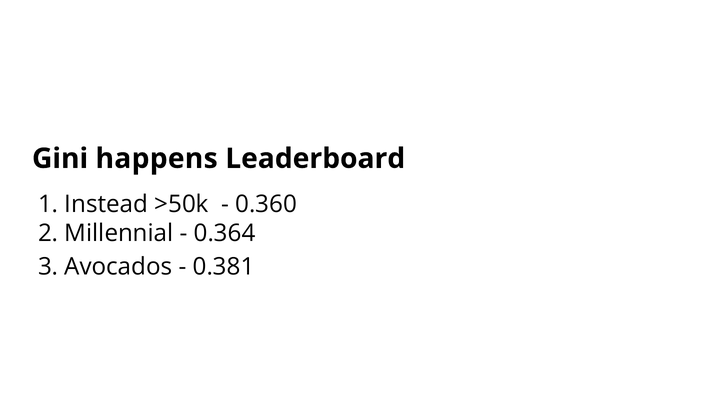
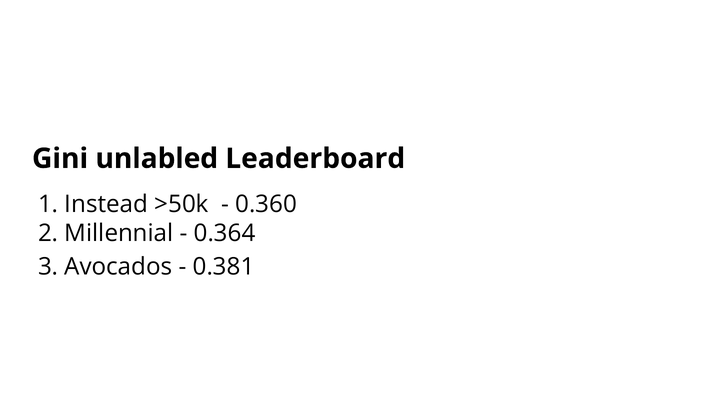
happens: happens -> unlabled
